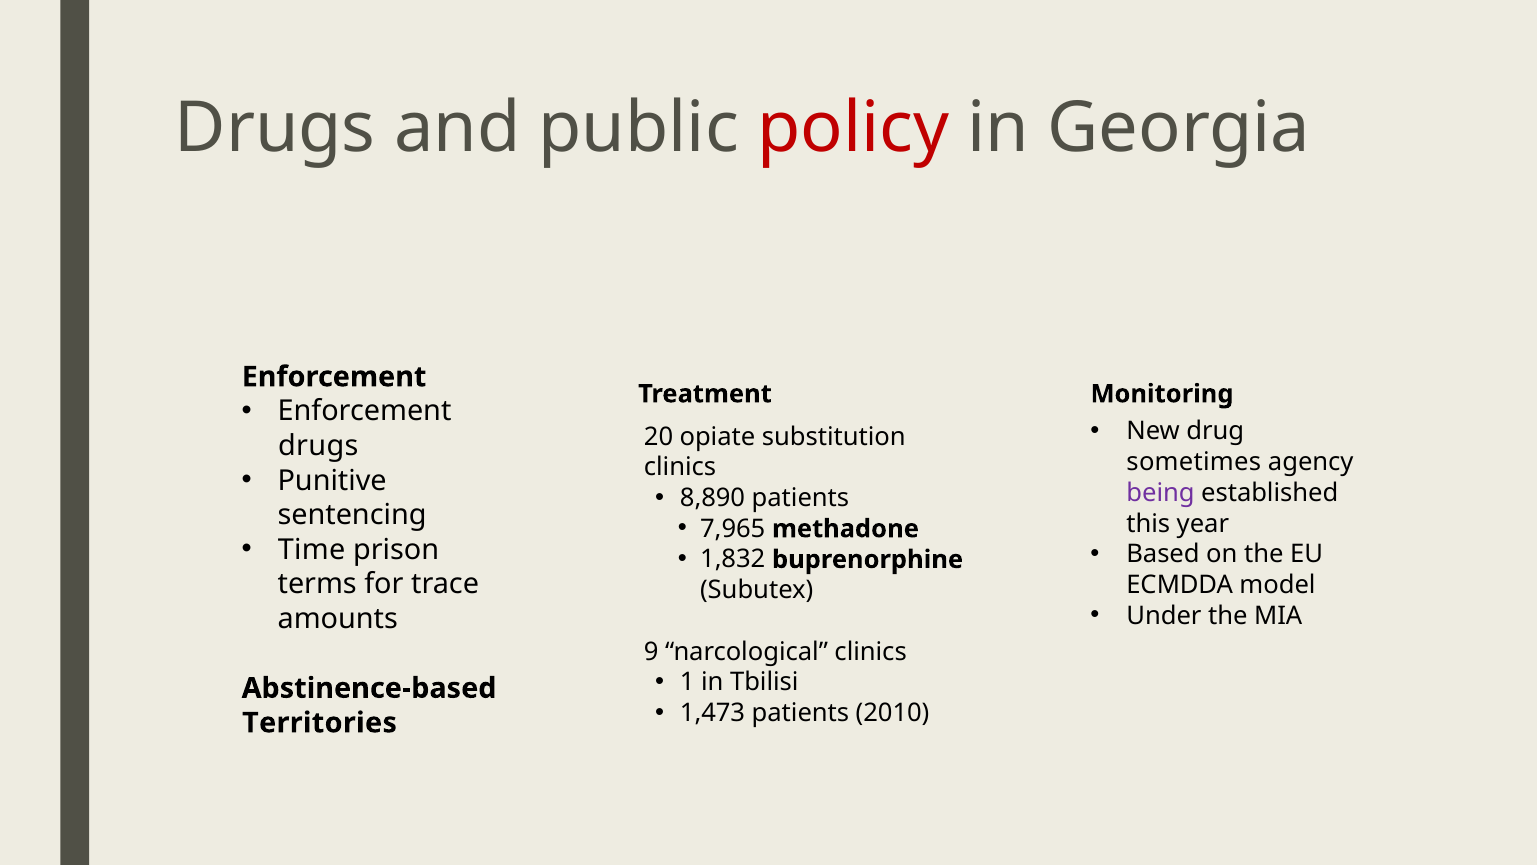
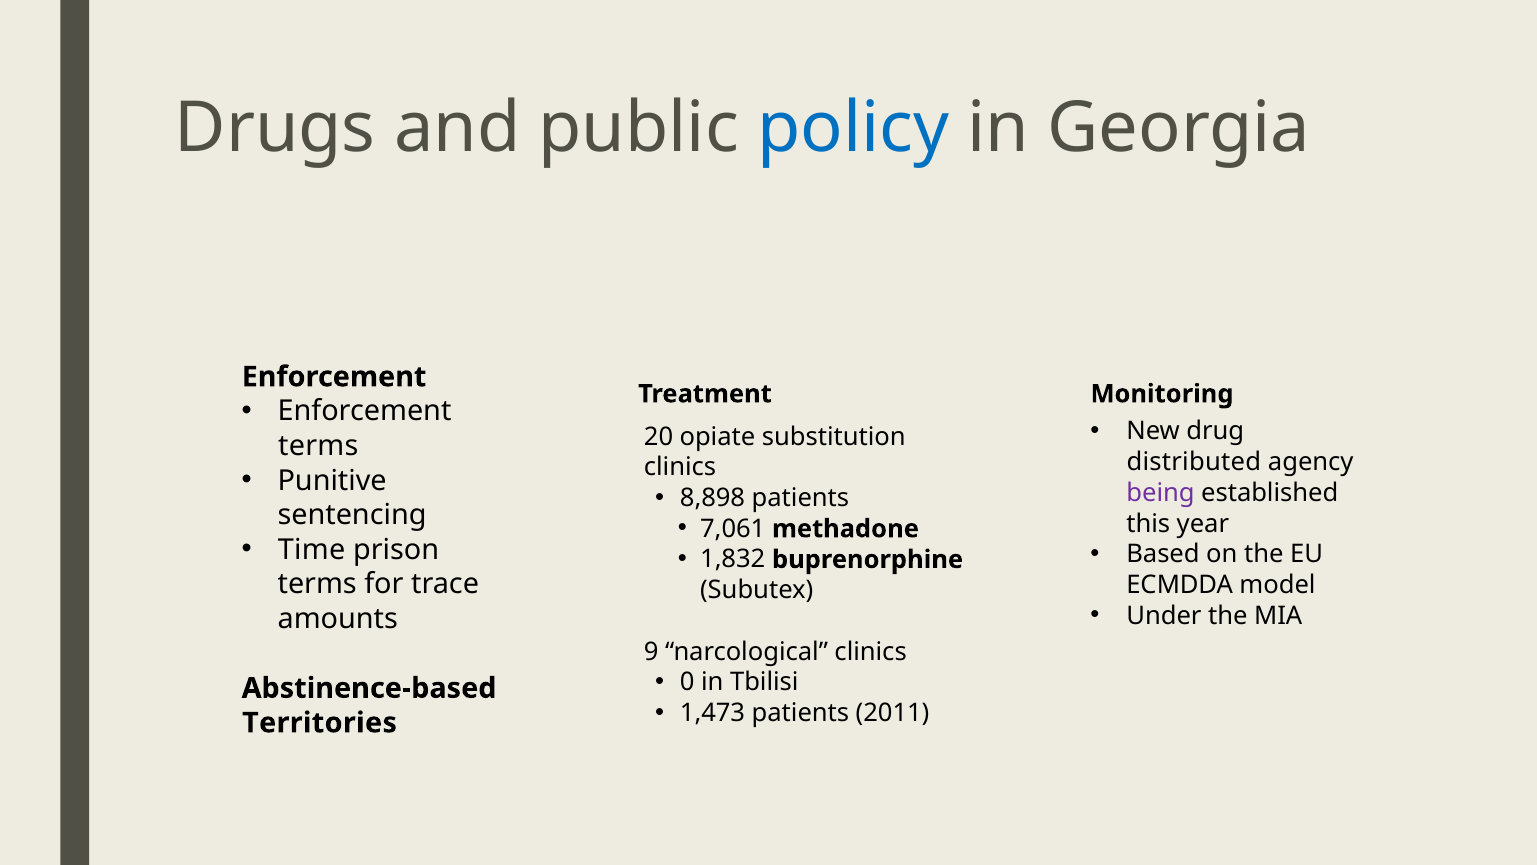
policy colour: red -> blue
drugs at (318, 446): drugs -> terms
sometimes: sometimes -> distributed
8,890: 8,890 -> 8,898
7,965: 7,965 -> 7,061
1: 1 -> 0
2010: 2010 -> 2011
